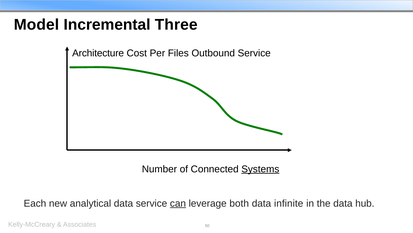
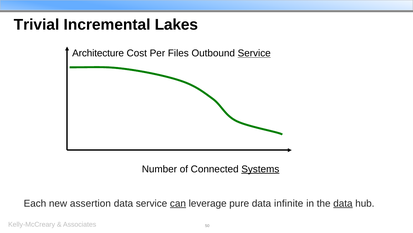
Model: Model -> Trivial
Three: Three -> Lakes
Service at (254, 53) underline: none -> present
analytical: analytical -> assertion
both: both -> pure
data at (343, 203) underline: none -> present
